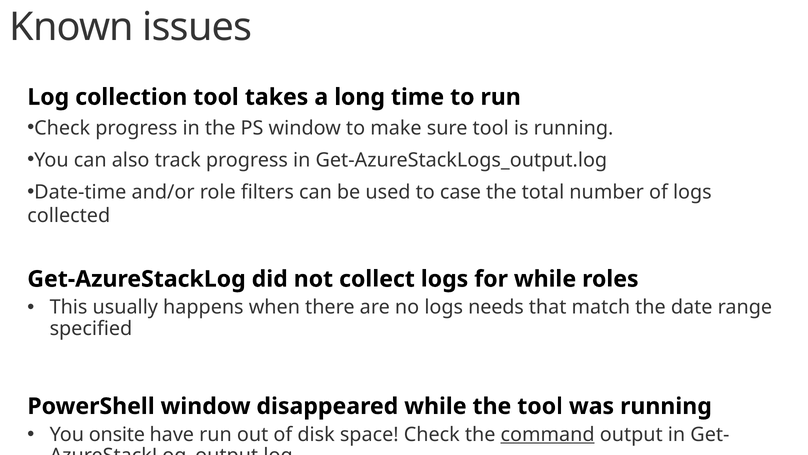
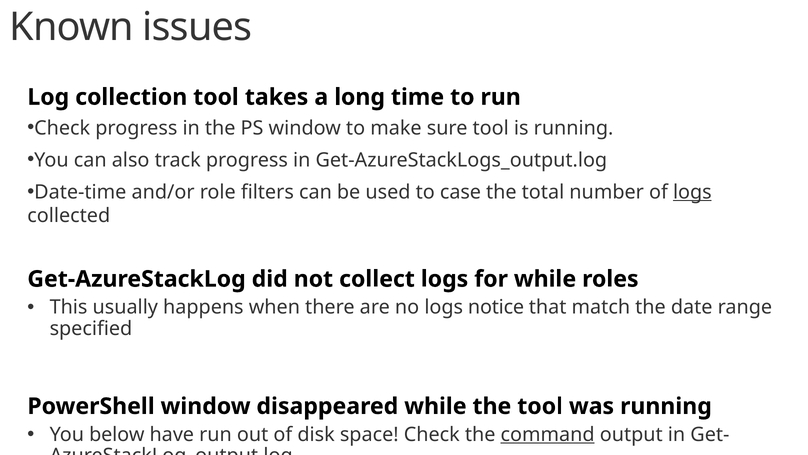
logs at (692, 192) underline: none -> present
needs: needs -> notice
onsite: onsite -> below
